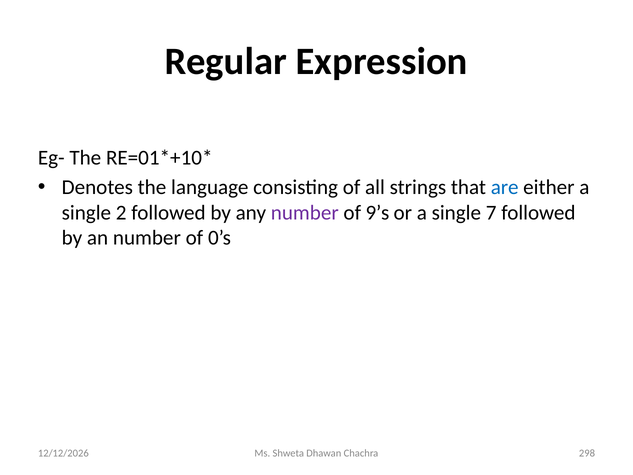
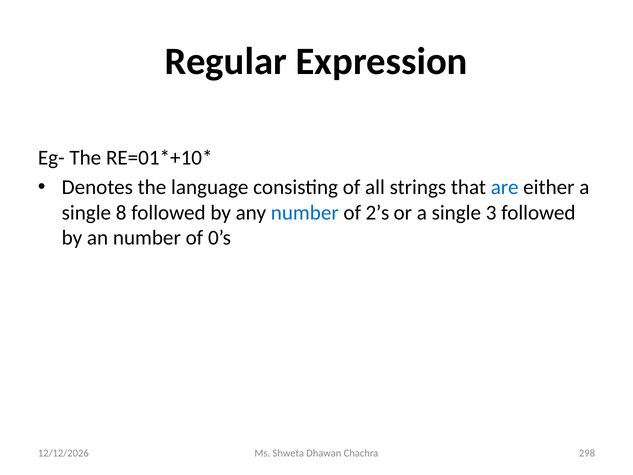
2: 2 -> 8
number at (305, 212) colour: purple -> blue
9’s: 9’s -> 2’s
7: 7 -> 3
